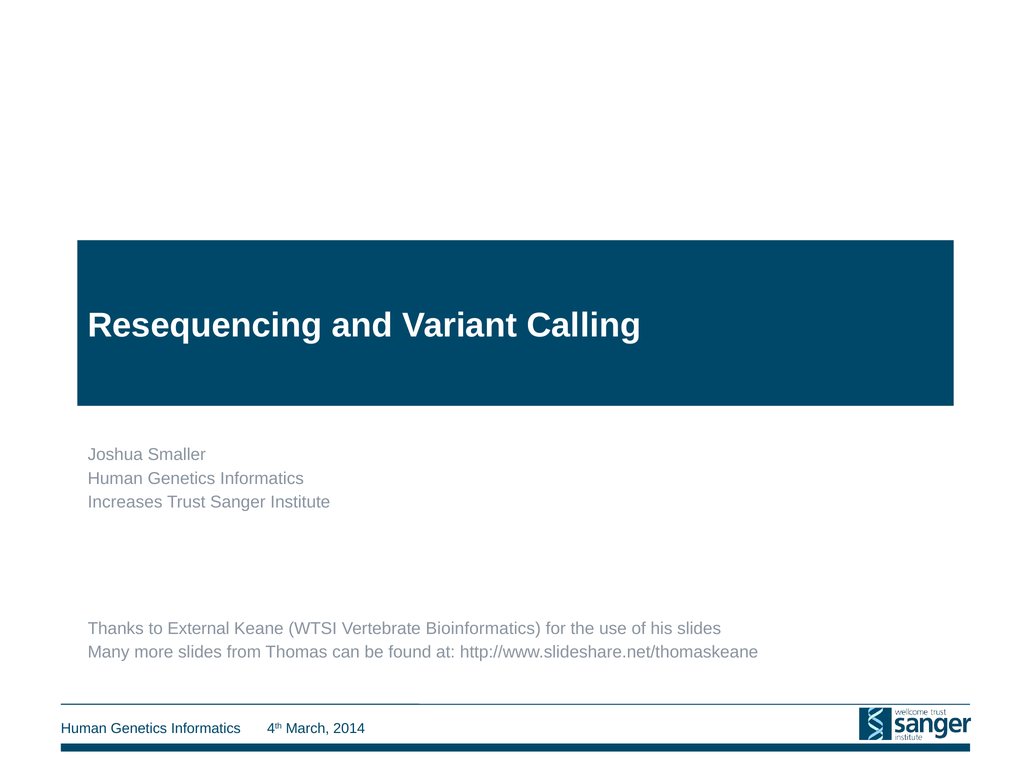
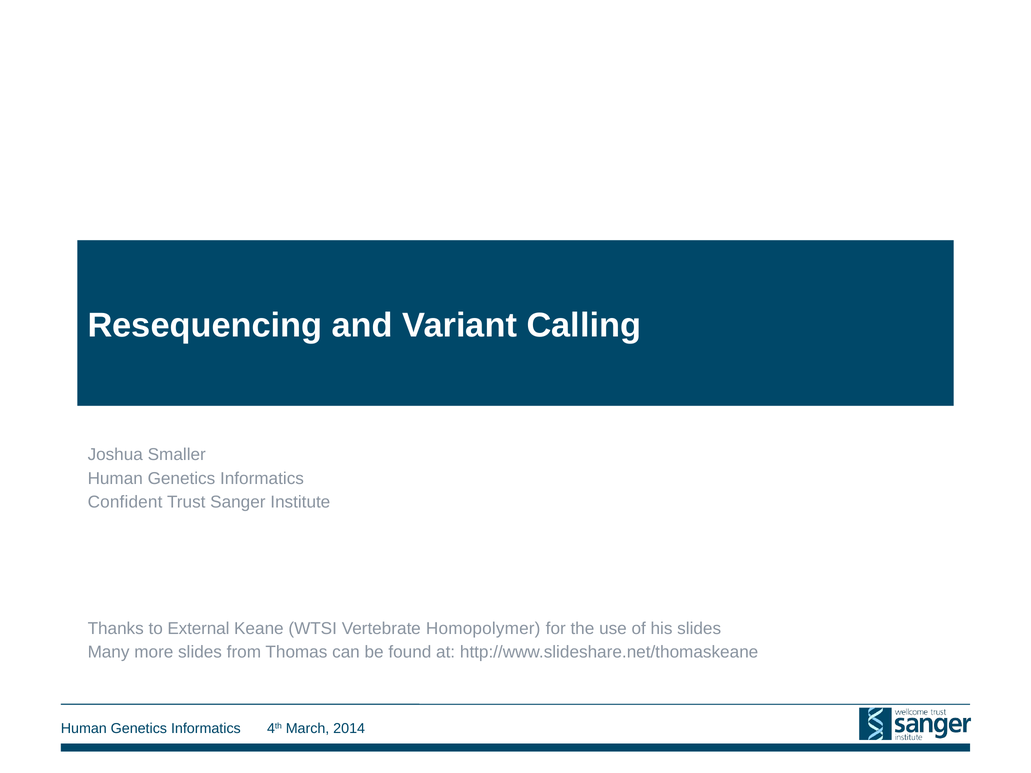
Increases: Increases -> Confident
Bioinformatics: Bioinformatics -> Homopolymer
